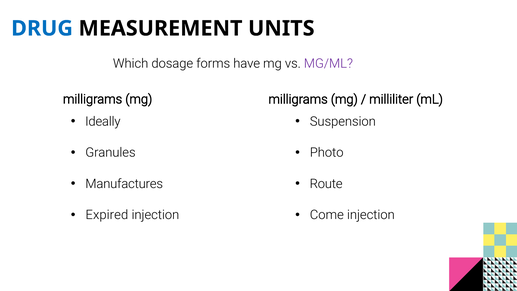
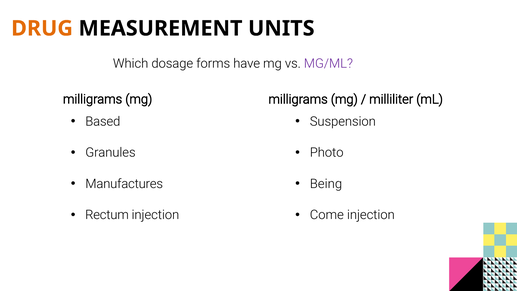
DRUG colour: blue -> orange
Ideally: Ideally -> Based
Route: Route -> Being
Expired: Expired -> Rectum
